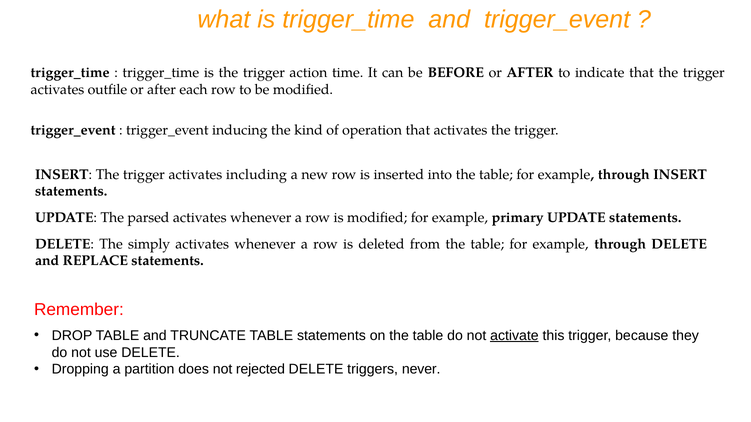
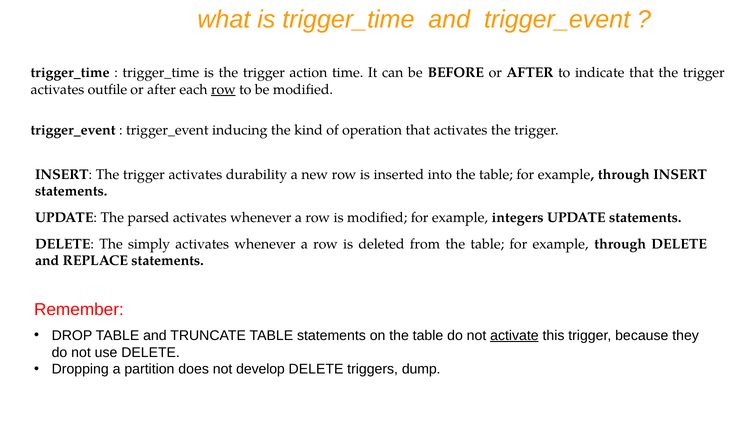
row at (223, 90) underline: none -> present
including: including -> durability
primary: primary -> integers
rejected: rejected -> develop
never: never -> dump
